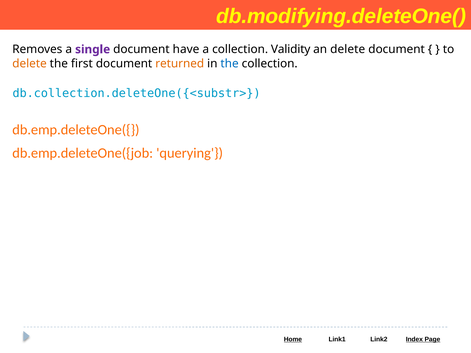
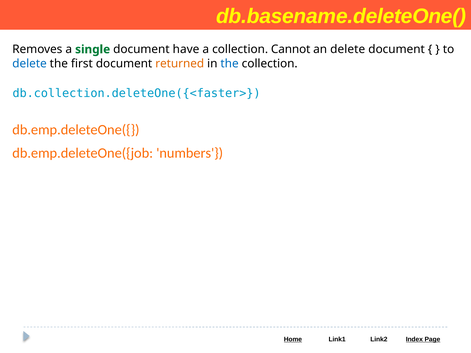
db.modifying.deleteOne(: db.modifying.deleteOne( -> db.basename.deleteOne(
single colour: purple -> green
Validity: Validity -> Cannot
delete at (30, 64) colour: orange -> blue
db.collection.deleteOne({<substr>: db.collection.deleteOne({<substr> -> db.collection.deleteOne({<faster>
querying: querying -> numbers
